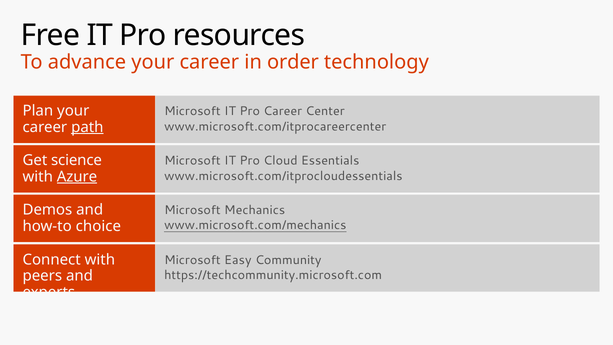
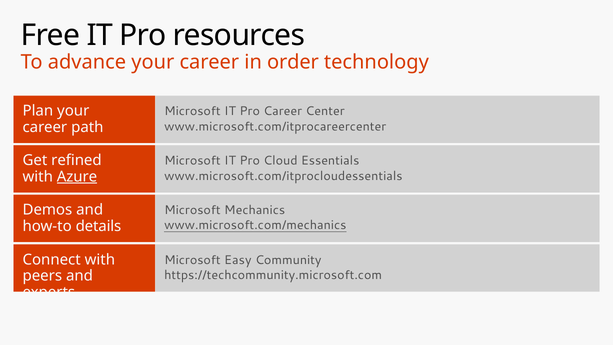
path underline: present -> none
science: science -> refined
choice: choice -> details
